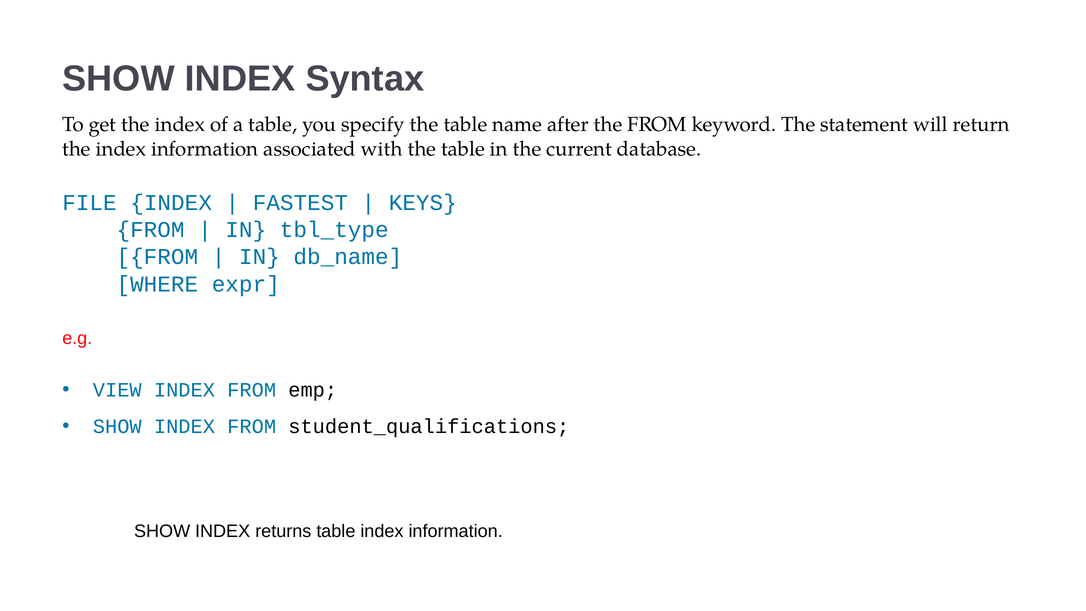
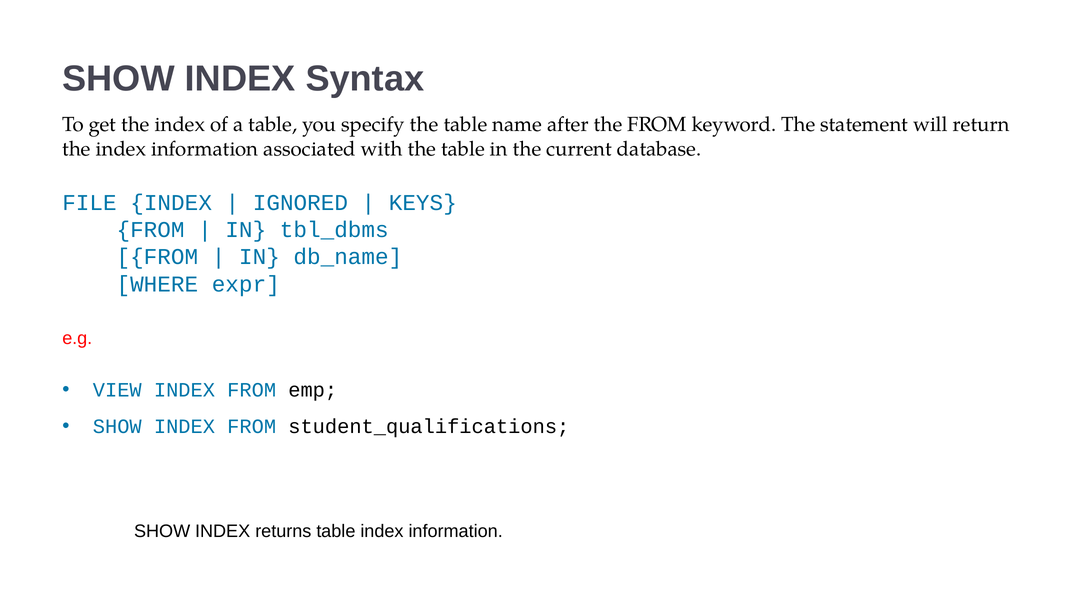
FASTEST: FASTEST -> IGNORED
tbl_type: tbl_type -> tbl_dbms
